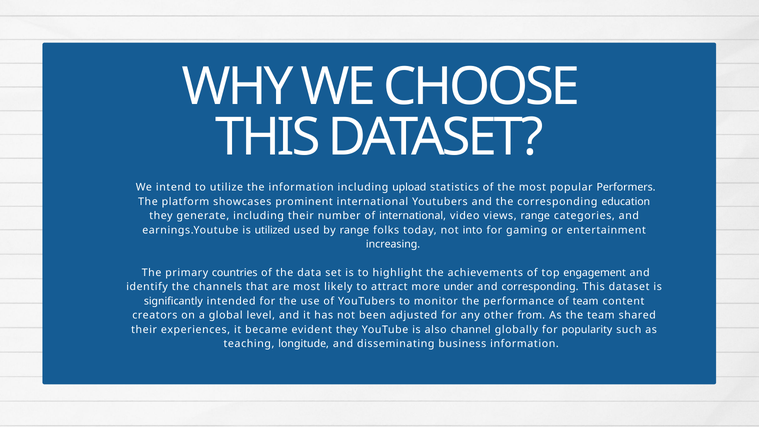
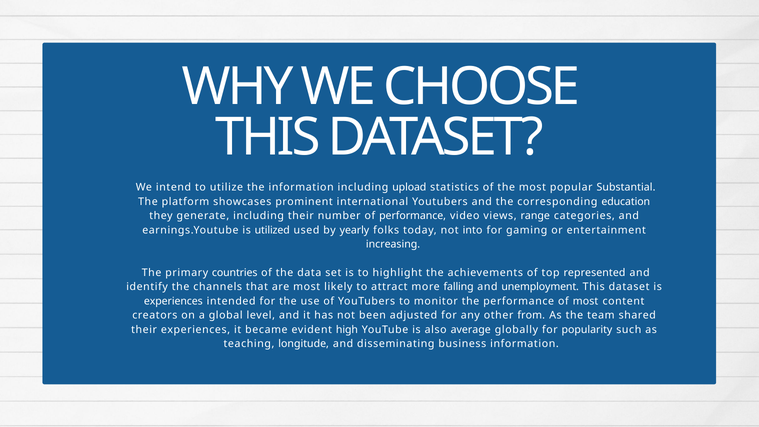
Performers: Performers -> Substantial
of international: international -> performance
by range: range -> yearly
engagement: engagement -> represented
under: under -> falling
and corresponding: corresponding -> unemployment
significantly at (173, 301): significantly -> experiences
of team: team -> most
evident they: they -> high
channel: channel -> average
